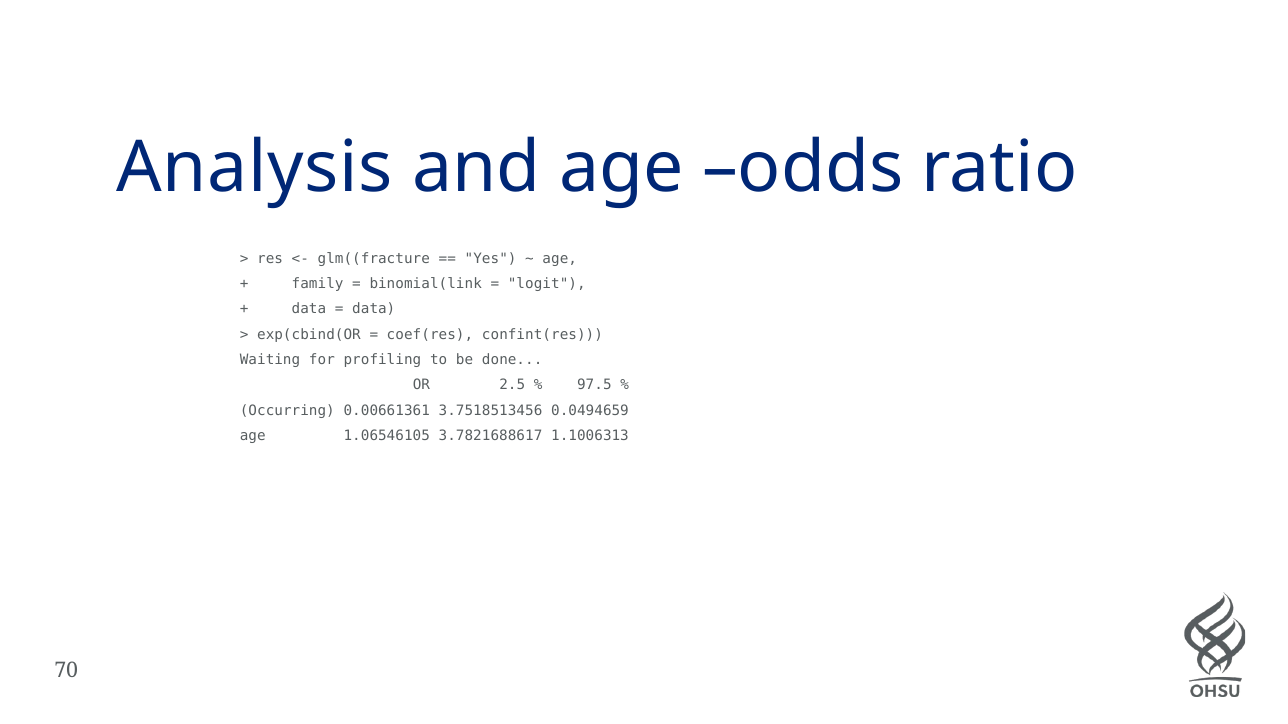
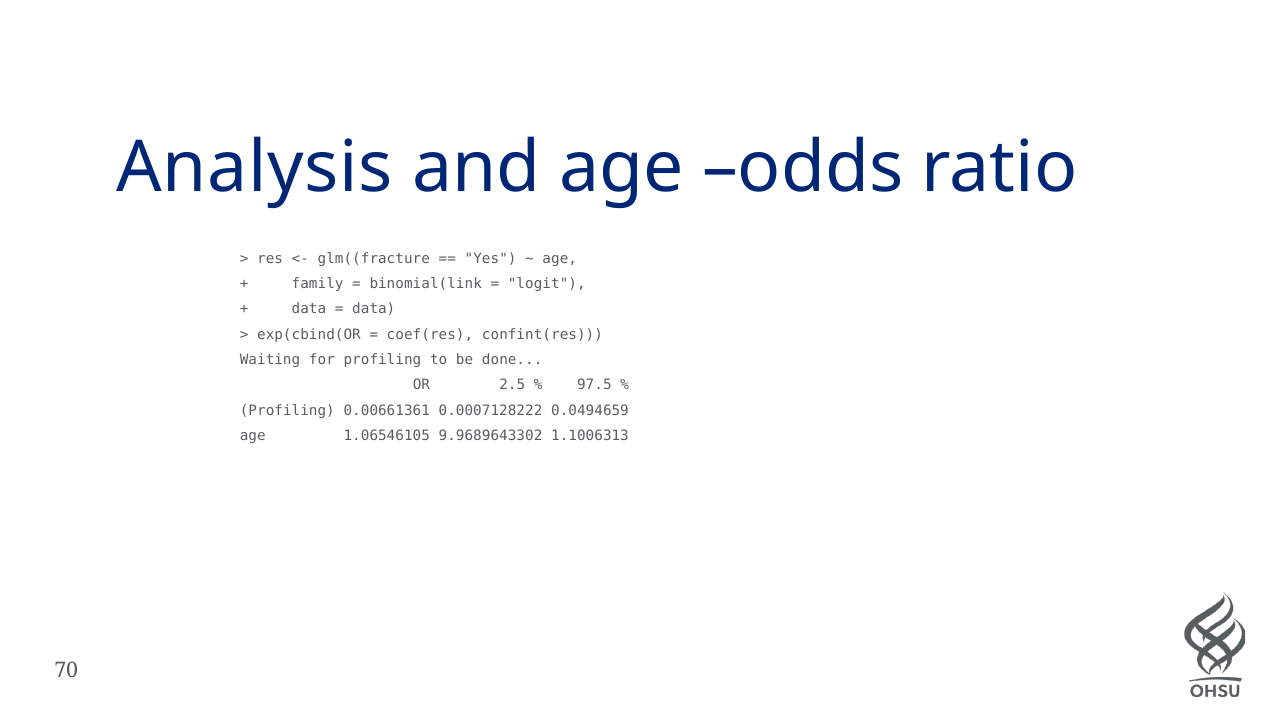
Occurring at (287, 411): Occurring -> Profiling
3.7518513456: 3.7518513456 -> 0.0007128222
3.7821688617: 3.7821688617 -> 9.9689643302
